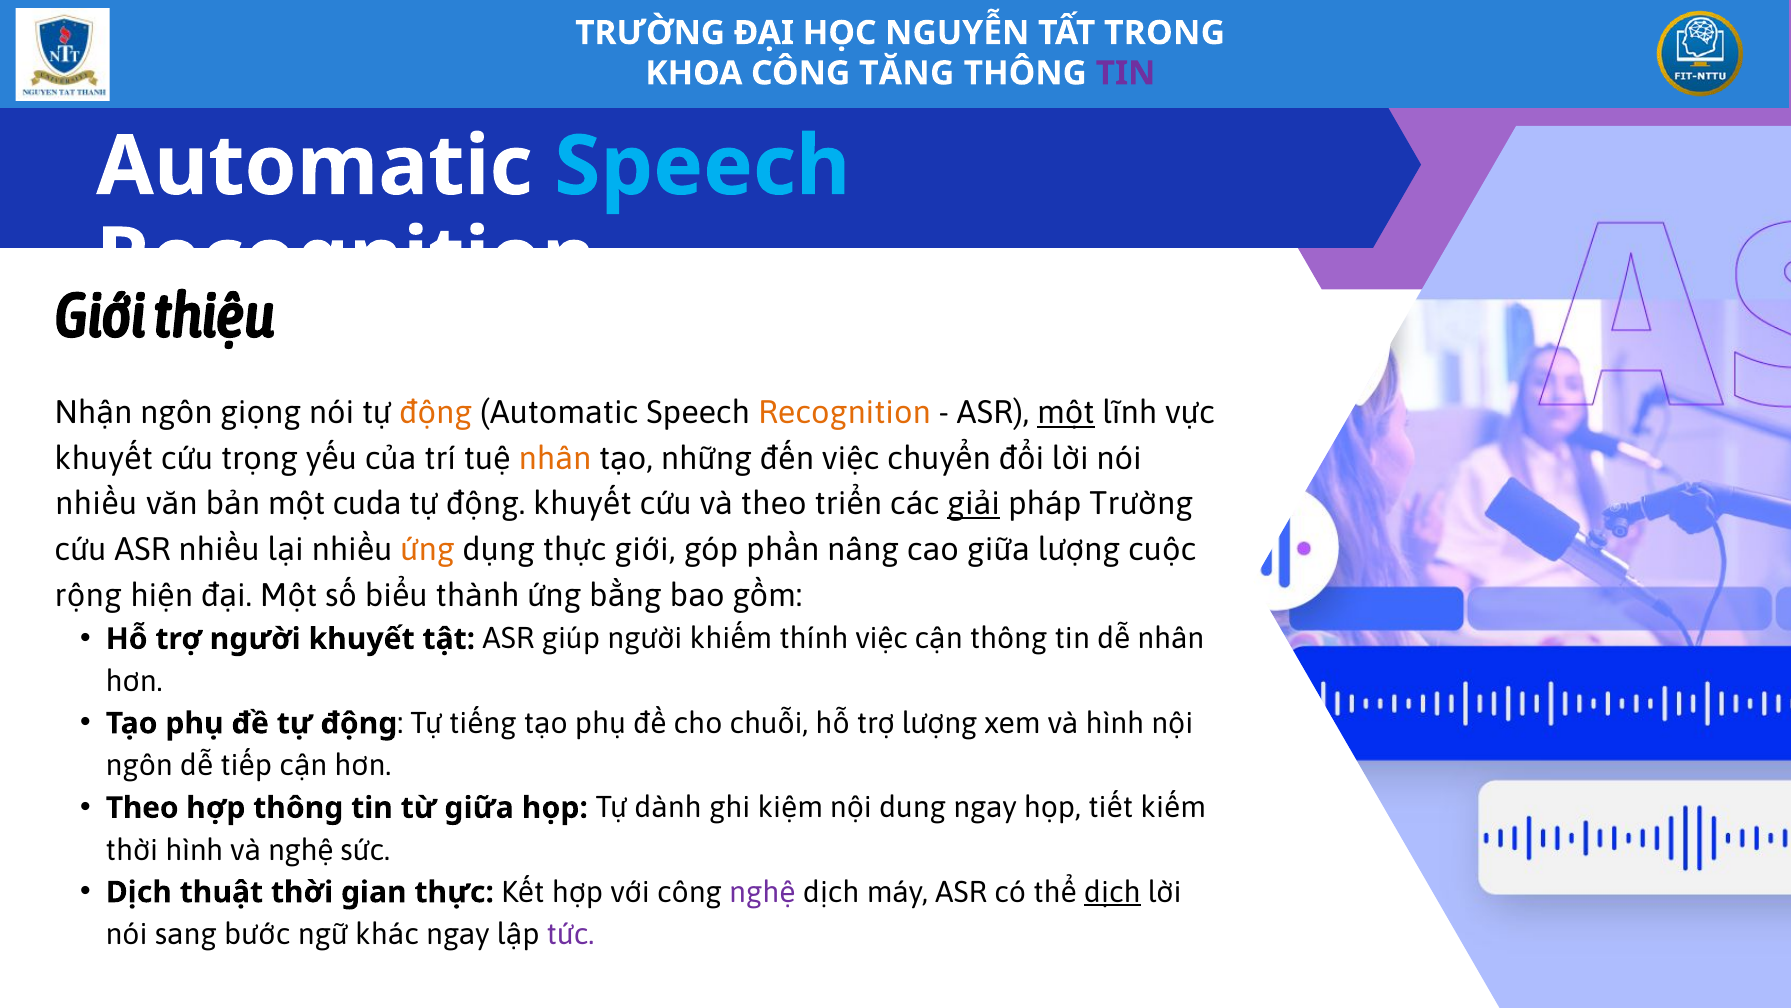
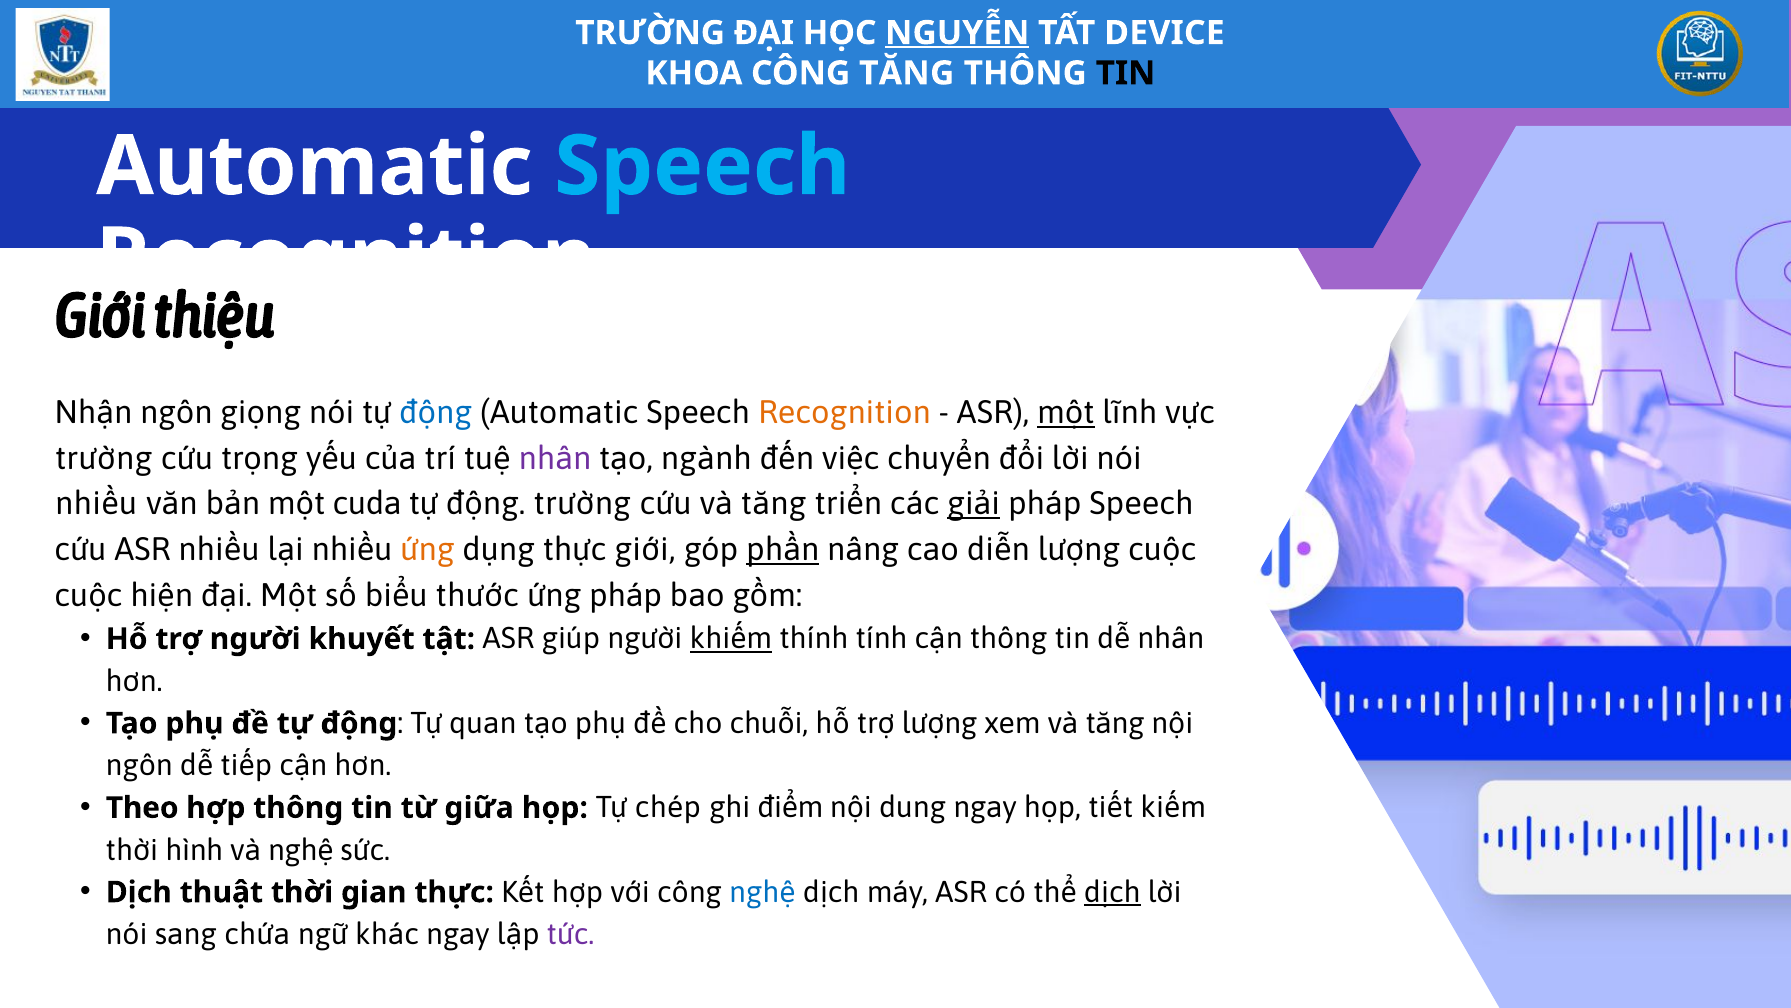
NGUYỄN underline: none -> present
TRONG: TRONG -> DEVICE
TIN at (1126, 73) colour: purple -> black
động at (436, 412) colour: orange -> blue
khuyết at (104, 458): khuyết -> trường
nhân at (555, 458) colour: orange -> purple
những: những -> ngành
động khuyết: khuyết -> trường
cứu và theo: theo -> tăng
pháp Trường: Trường -> Speech
phần underline: none -> present
cao giữa: giữa -> diễn
rộng at (88, 595): rộng -> cuộc
thành: thành -> thước
ứng bằng: bằng -> pháp
khiếm underline: none -> present
thính việc: việc -> tính
tiếng: tiếng -> quan
xem và hình: hình -> tăng
dành: dành -> chép
kiệm: kiệm -> điểm
nghệ at (762, 892) colour: purple -> blue
bước: bước -> chứa
